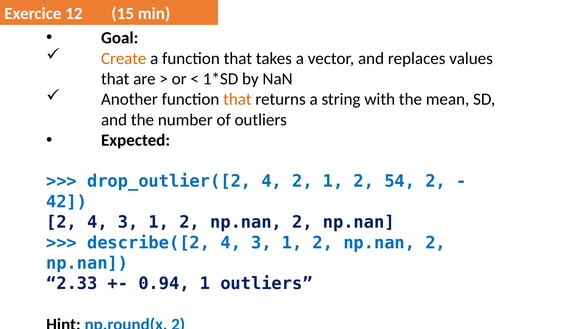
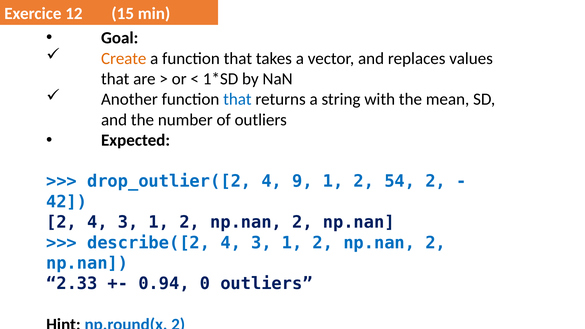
that at (237, 99) colour: orange -> blue
4 2: 2 -> 9
0.94 1: 1 -> 0
